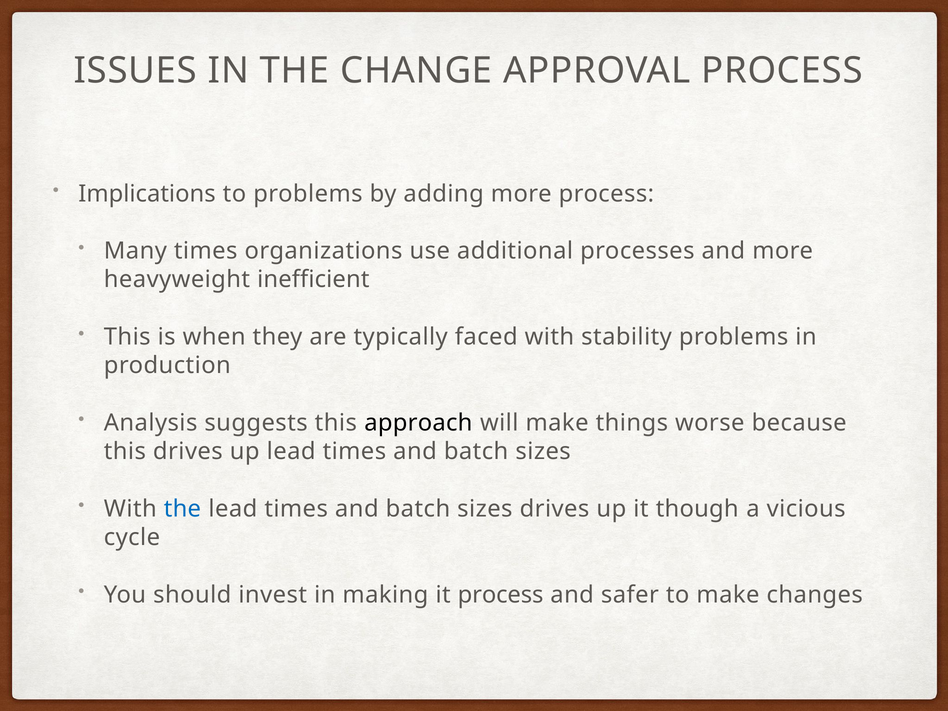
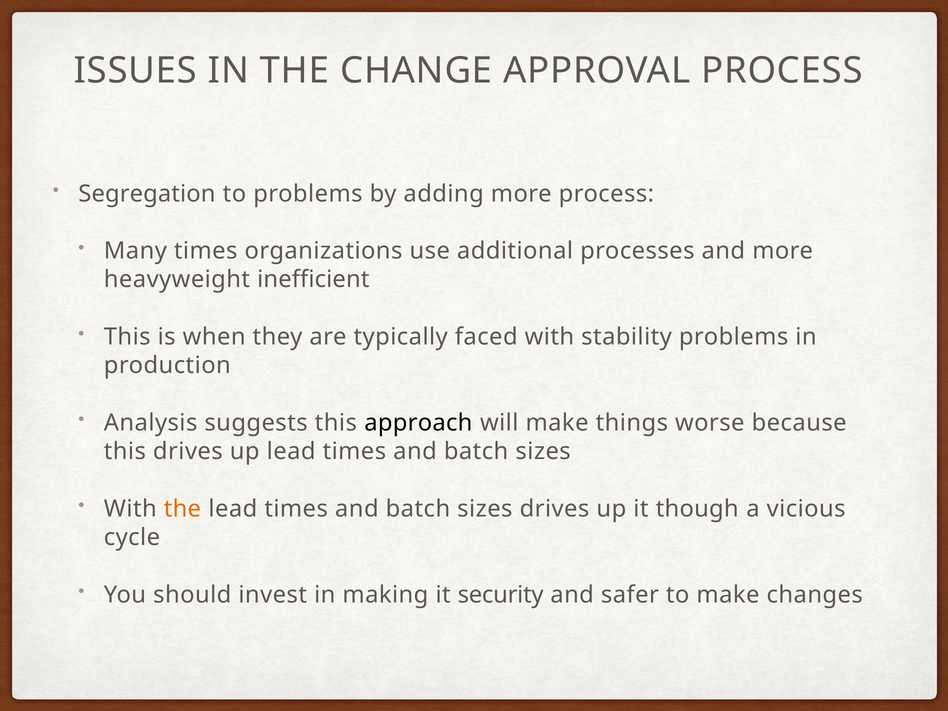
Implications: Implications -> Segregation
the at (182, 509) colour: blue -> orange
it process: process -> security
